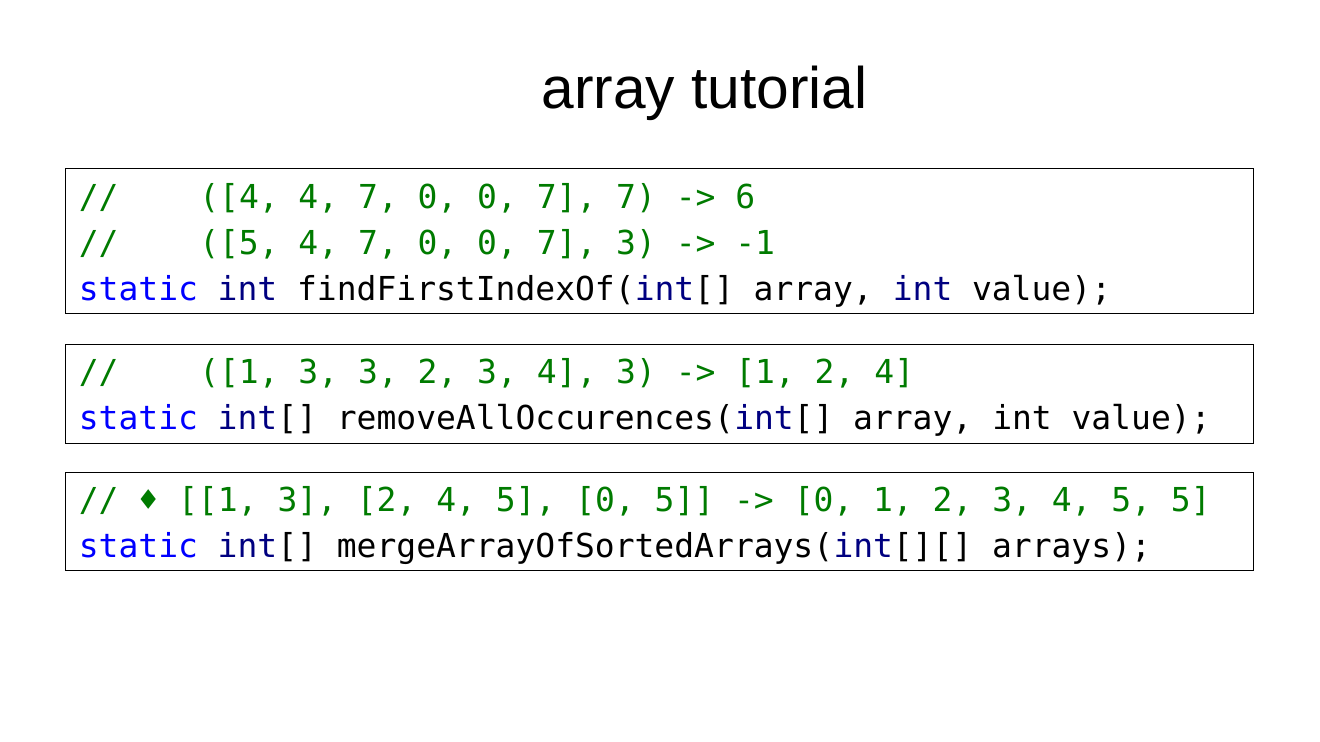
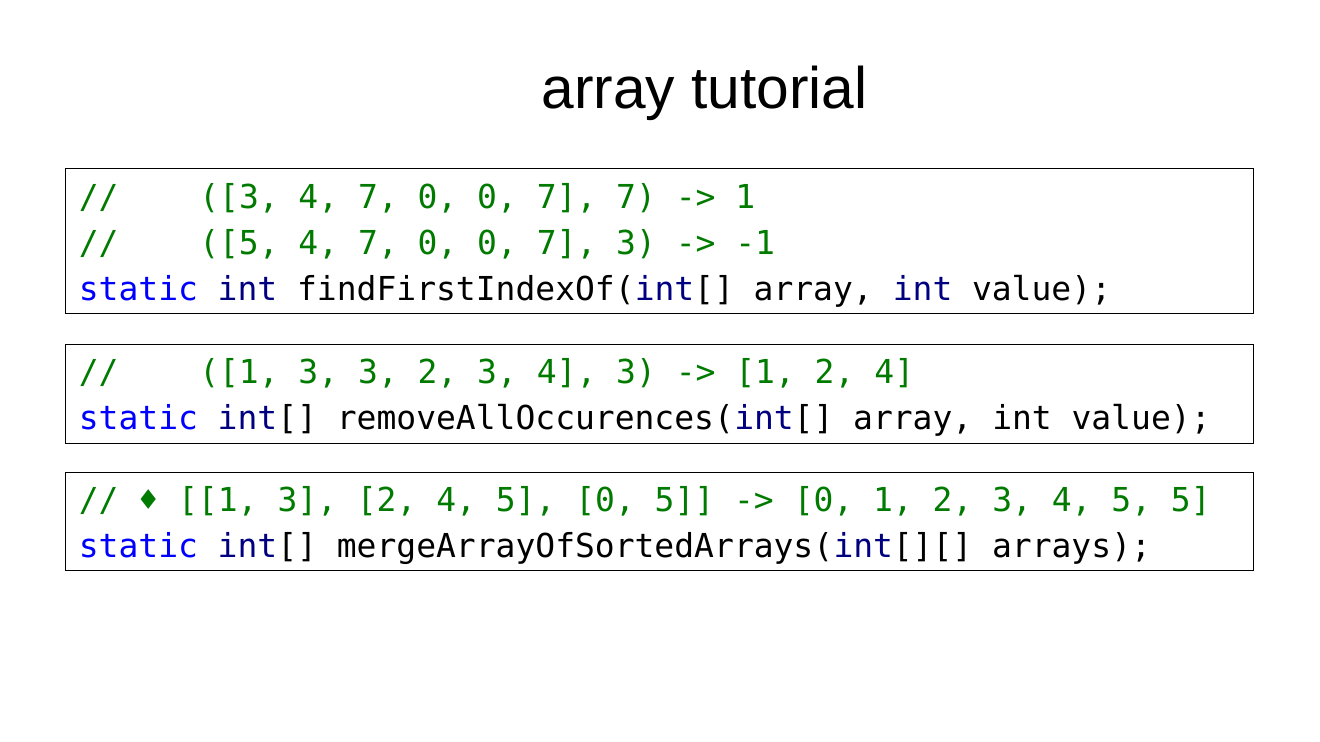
4 at (239, 197): 4 -> 3
6 at (745, 197): 6 -> 1
